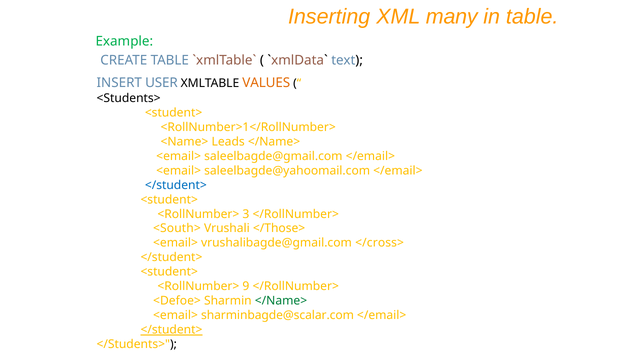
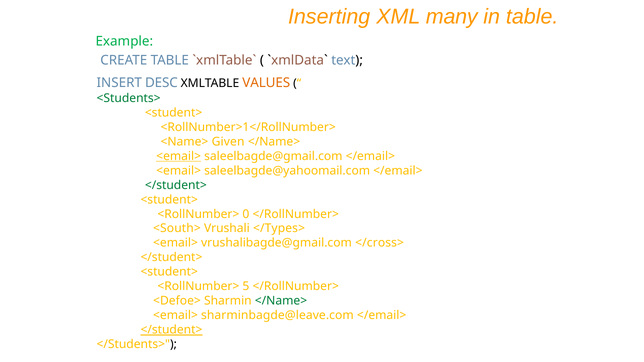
USER: USER -> DESC
<Students> colour: black -> green
Leads: Leads -> Given
<email> at (179, 156) underline: none -> present
</student> at (176, 185) colour: blue -> green
3: 3 -> 0
</Those>: </Those> -> </Types>
9: 9 -> 5
sharminbagde@scalar.com: sharminbagde@scalar.com -> sharminbagde@leave.com
